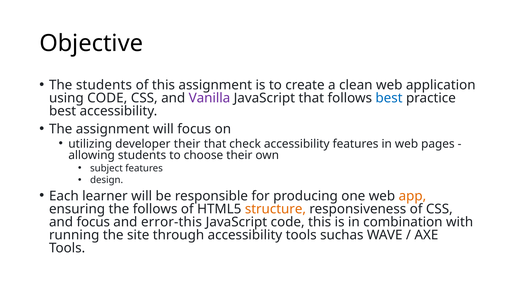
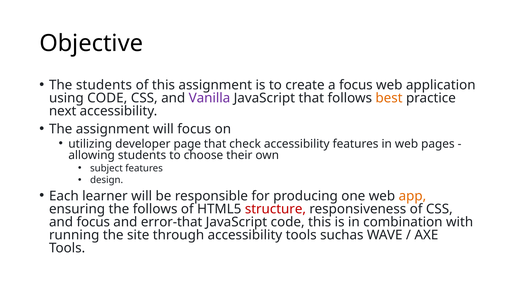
a clean: clean -> focus
best at (389, 98) colour: blue -> orange
best at (63, 111): best -> next
developer their: their -> page
structure colour: orange -> red
error-this: error-this -> error-that
